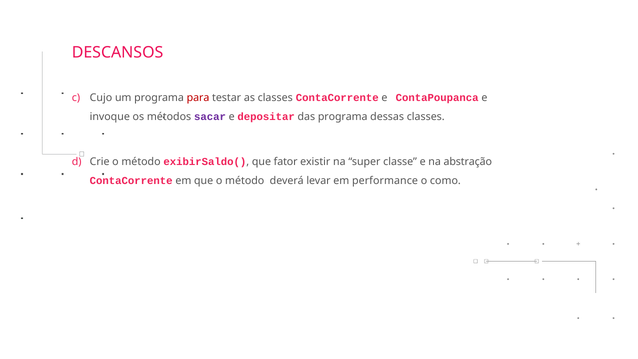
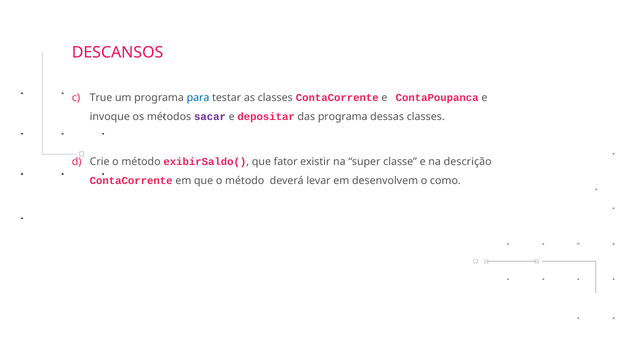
Cujo: Cujo -> True
para colour: red -> blue
abstração: abstração -> descrição
performance: performance -> desenvolvem
